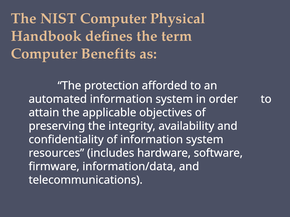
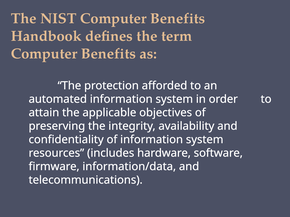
NIST Computer Physical: Physical -> Benefits
